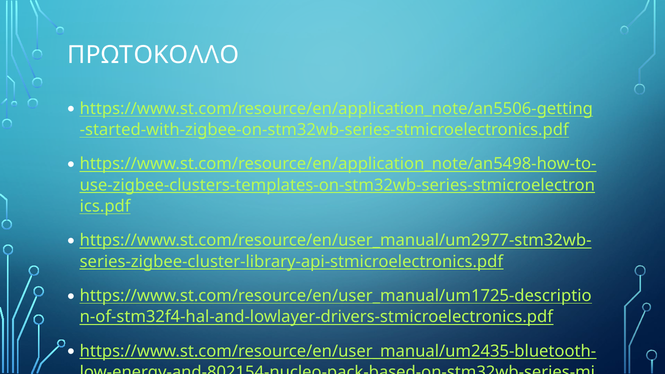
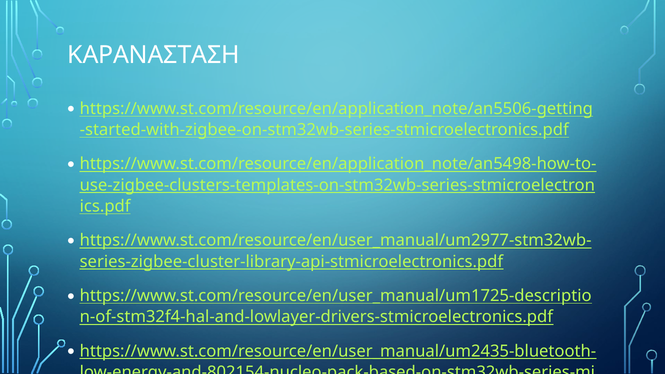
ΠΡΩΤΟΚΟΛΛΟ: ΠΡΩΤΟΚΟΛΛΟ -> ΚΑΡΑΝΑΣΤΑΣΗ
